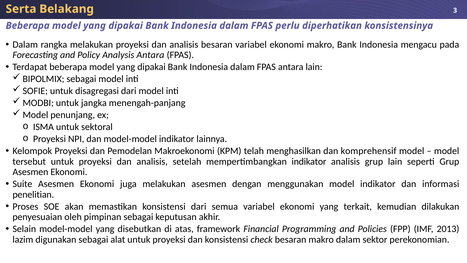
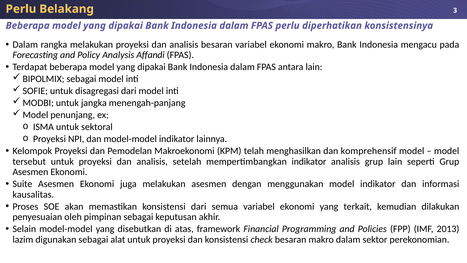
Serta at (21, 9): Serta -> Perlu
Analysis Antara: Antara -> Affandi
penelitian: penelitian -> kausalitas
